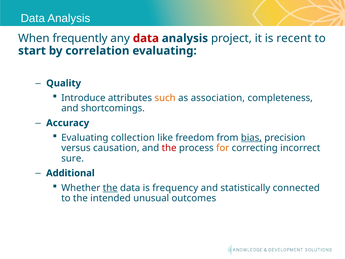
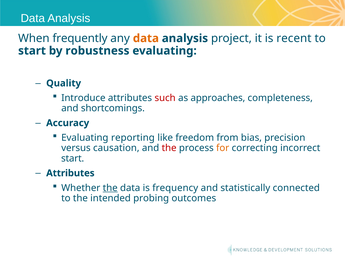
data at (146, 38) colour: red -> orange
correlation: correlation -> robustness
such colour: orange -> red
association: association -> approaches
collection: collection -> reporting
bias underline: present -> none
sure at (73, 158): sure -> start
Additional at (70, 173): Additional -> Attributes
unusual: unusual -> probing
